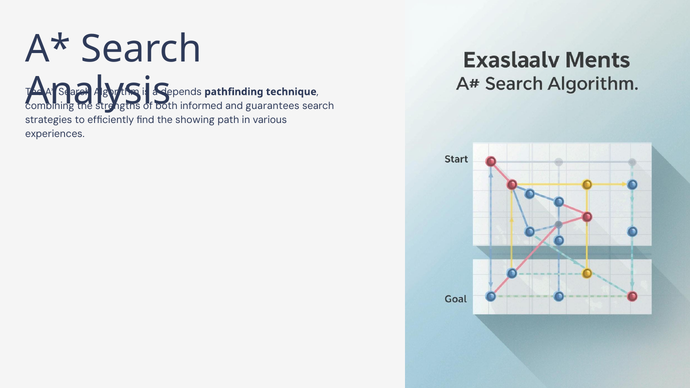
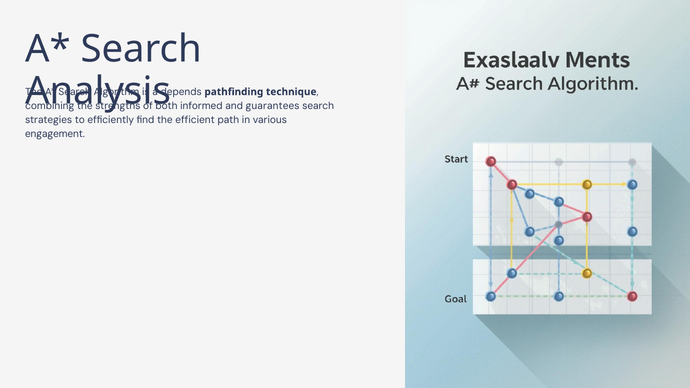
showing: showing -> efficient
experiences: experiences -> engagement
